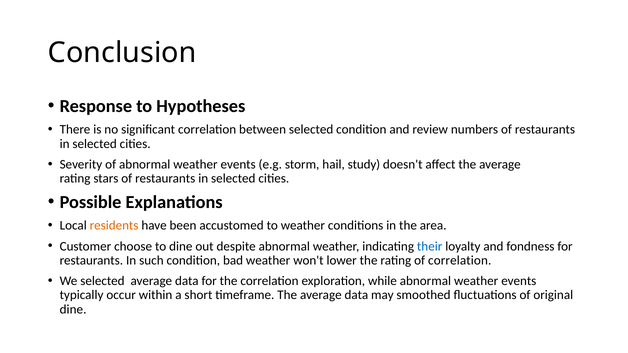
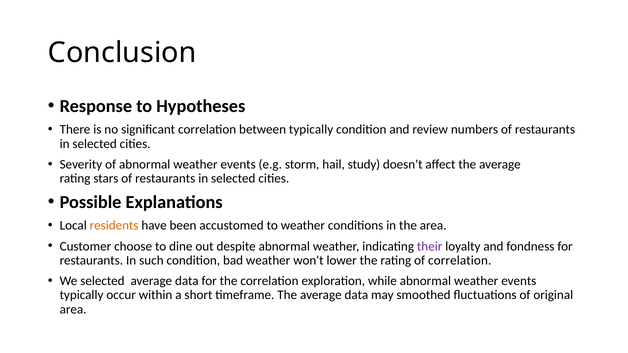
between selected: selected -> typically
their colour: blue -> purple
dine at (73, 310): dine -> area
